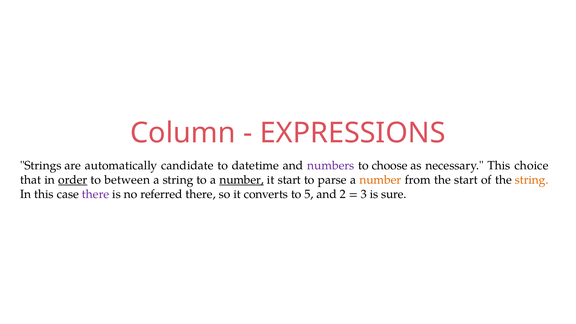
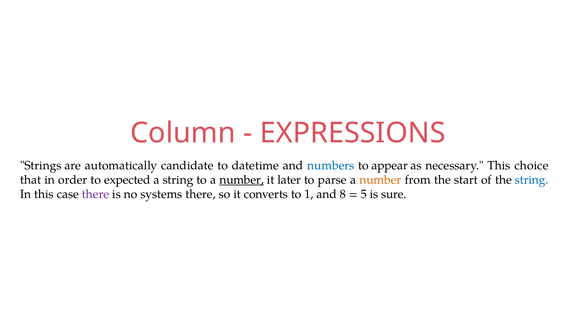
numbers colour: purple -> blue
choose: choose -> appear
order underline: present -> none
between: between -> expected
it start: start -> later
string at (532, 180) colour: orange -> blue
referred: referred -> systems
5: 5 -> 1
2: 2 -> 8
3: 3 -> 5
